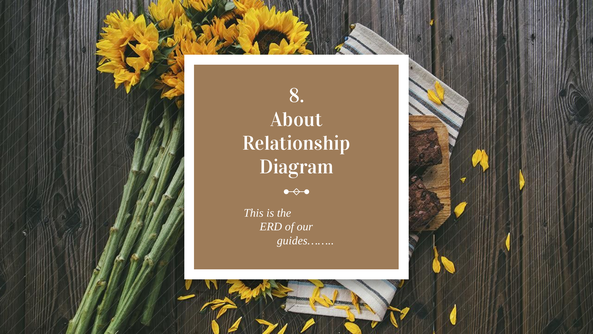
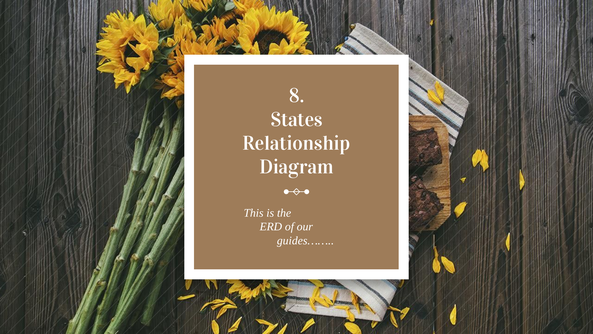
About: About -> States
